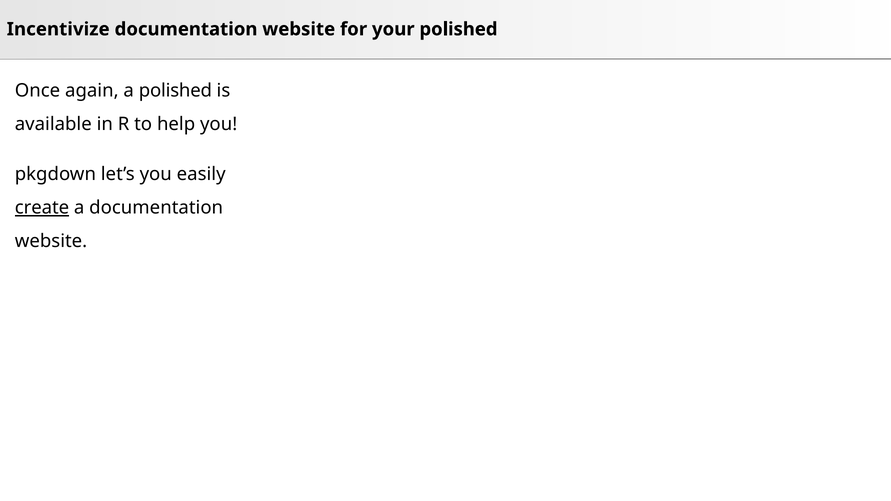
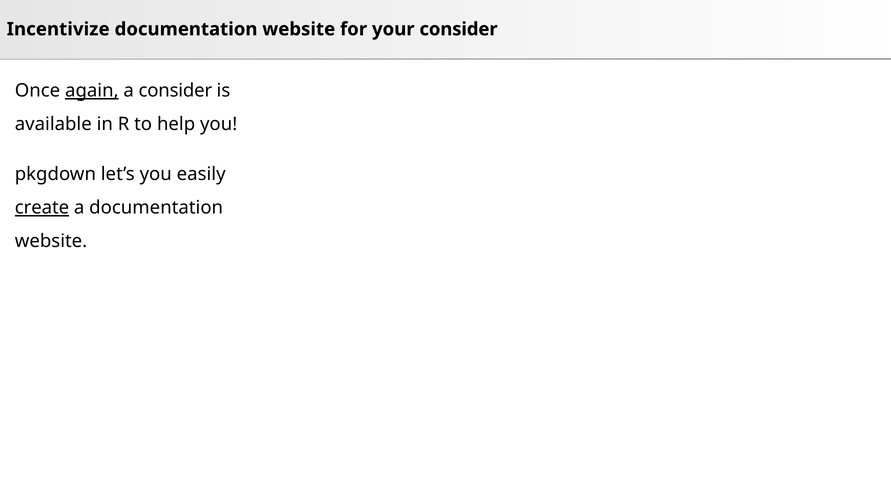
your polished: polished -> consider
again underline: none -> present
a polished: polished -> consider
